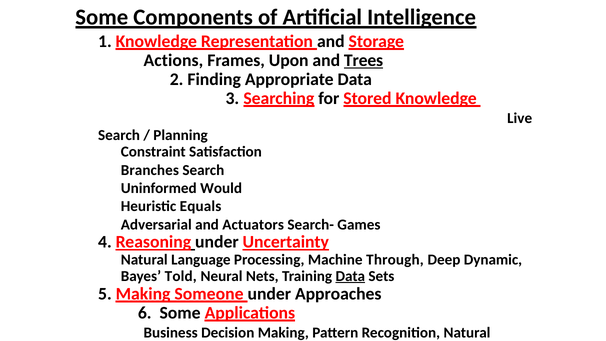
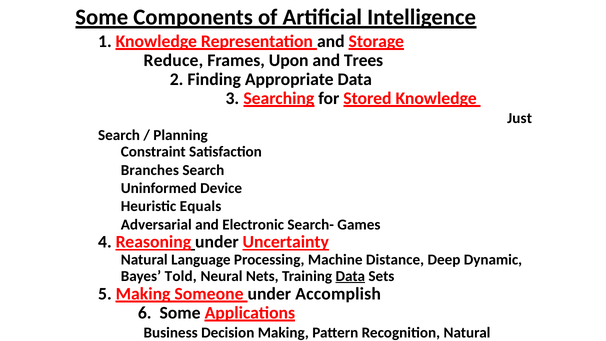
Actions: Actions -> Reduce
Trees underline: present -> none
Live: Live -> Just
Would: Would -> Device
Actuators: Actuators -> Electronic
Through: Through -> Distance
Approaches: Approaches -> Accomplish
